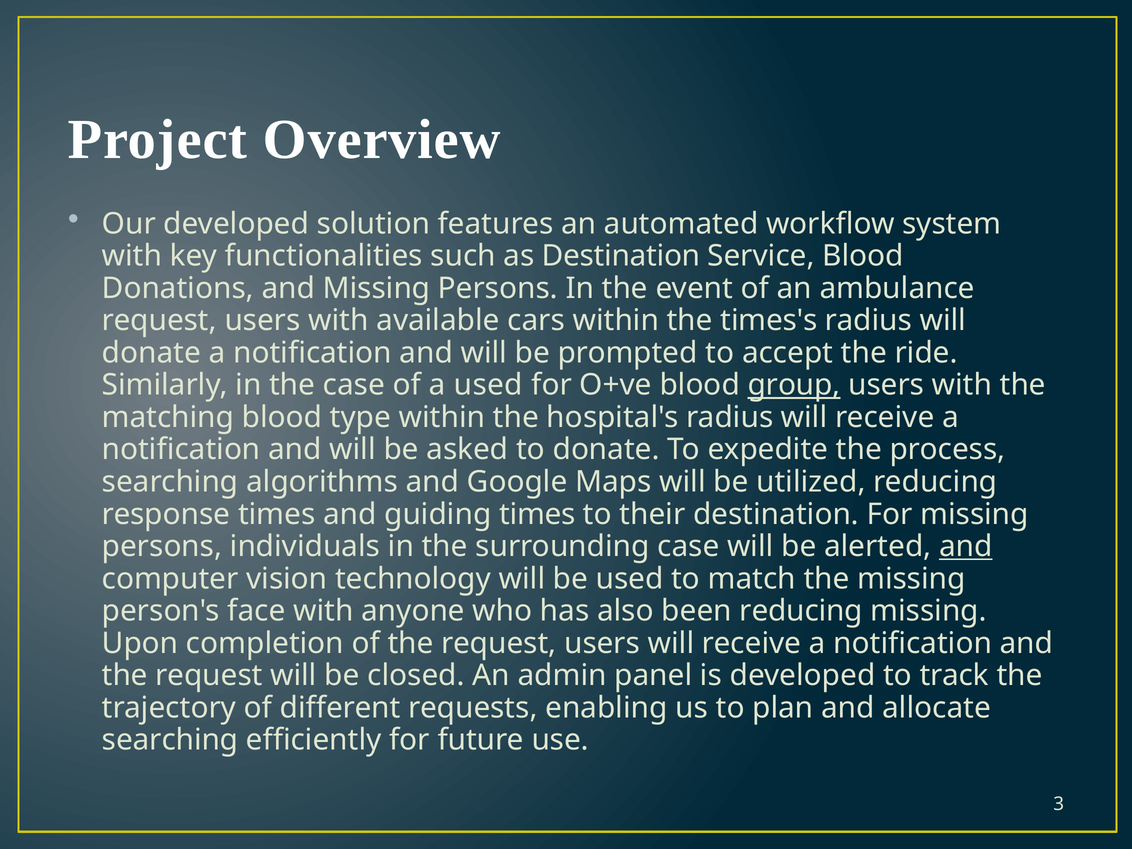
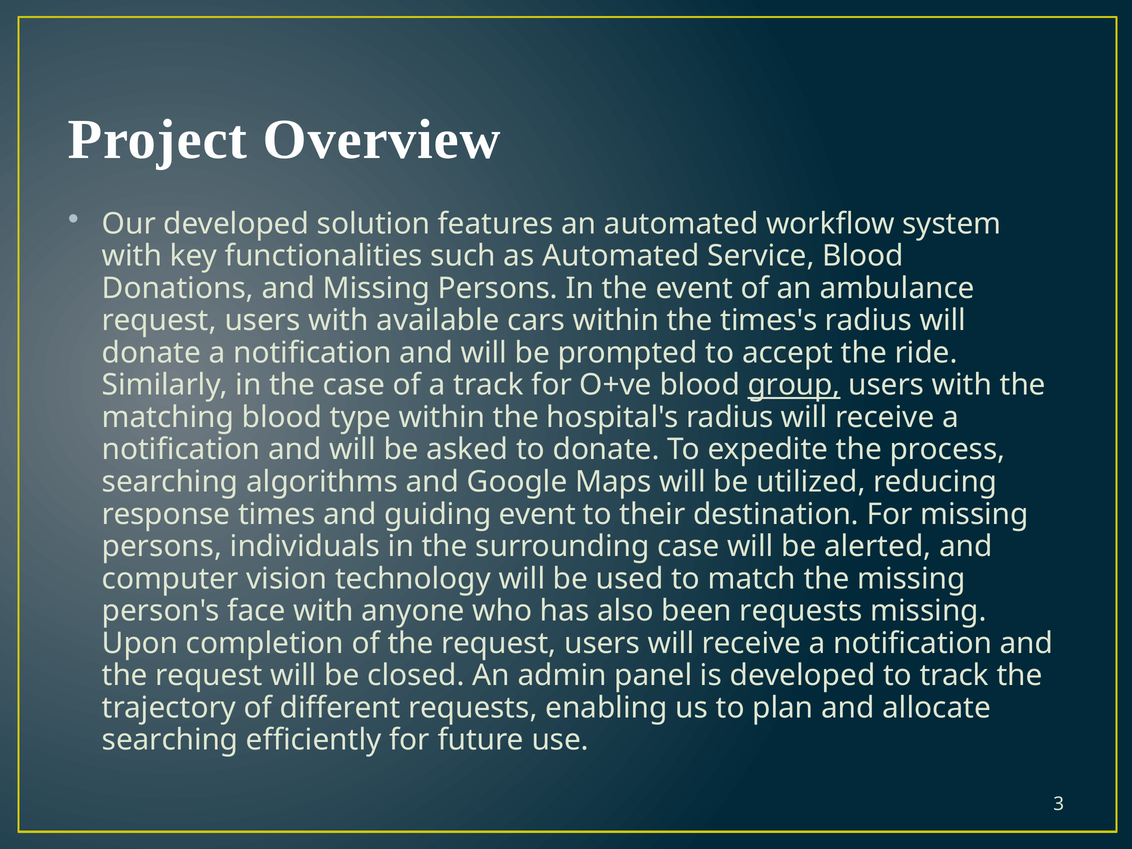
as Destination: Destination -> Automated
a used: used -> track
guiding times: times -> event
and at (966, 546) underline: present -> none
been reducing: reducing -> requests
